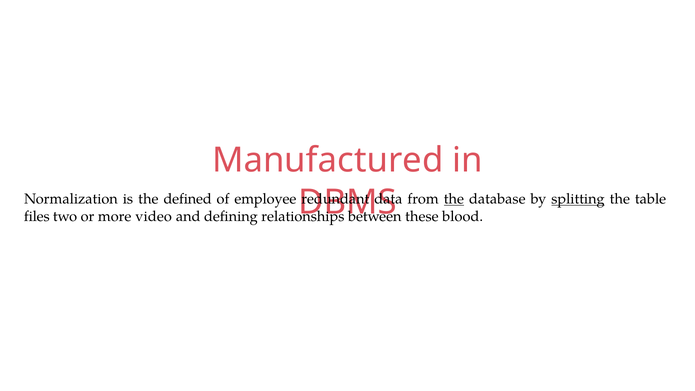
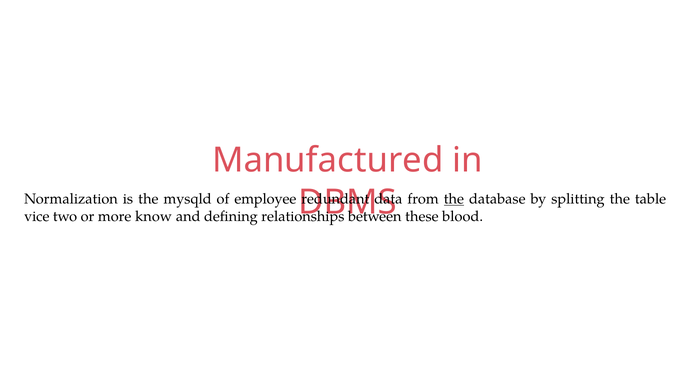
defined: defined -> mysqld
splitting underline: present -> none
files: files -> vice
video: video -> know
